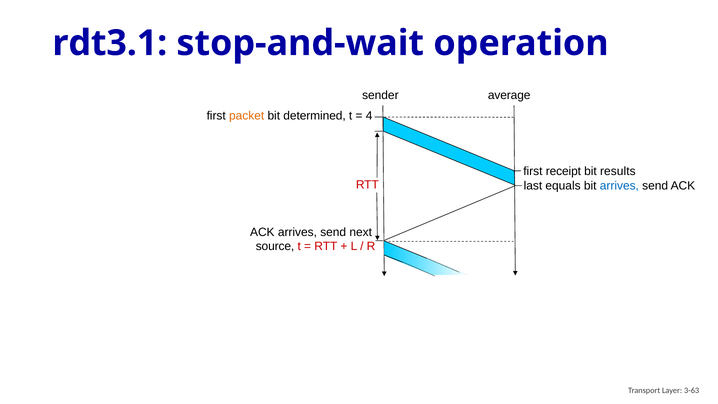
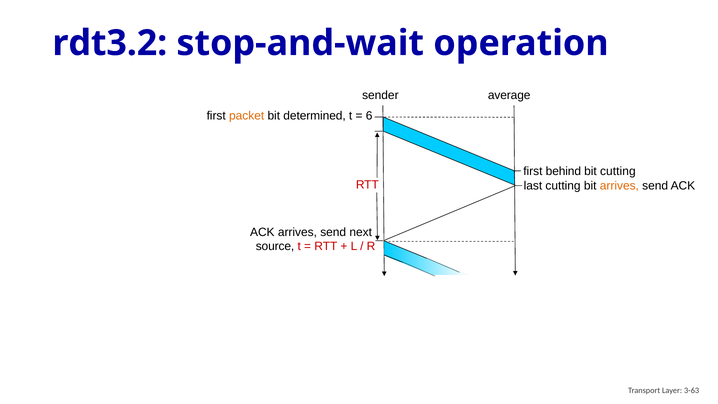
rdt3.1: rdt3.1 -> rdt3.2
4: 4 -> 6
receipt: receipt -> behind
bit results: results -> cutting
last equals: equals -> cutting
arrives at (619, 186) colour: blue -> orange
